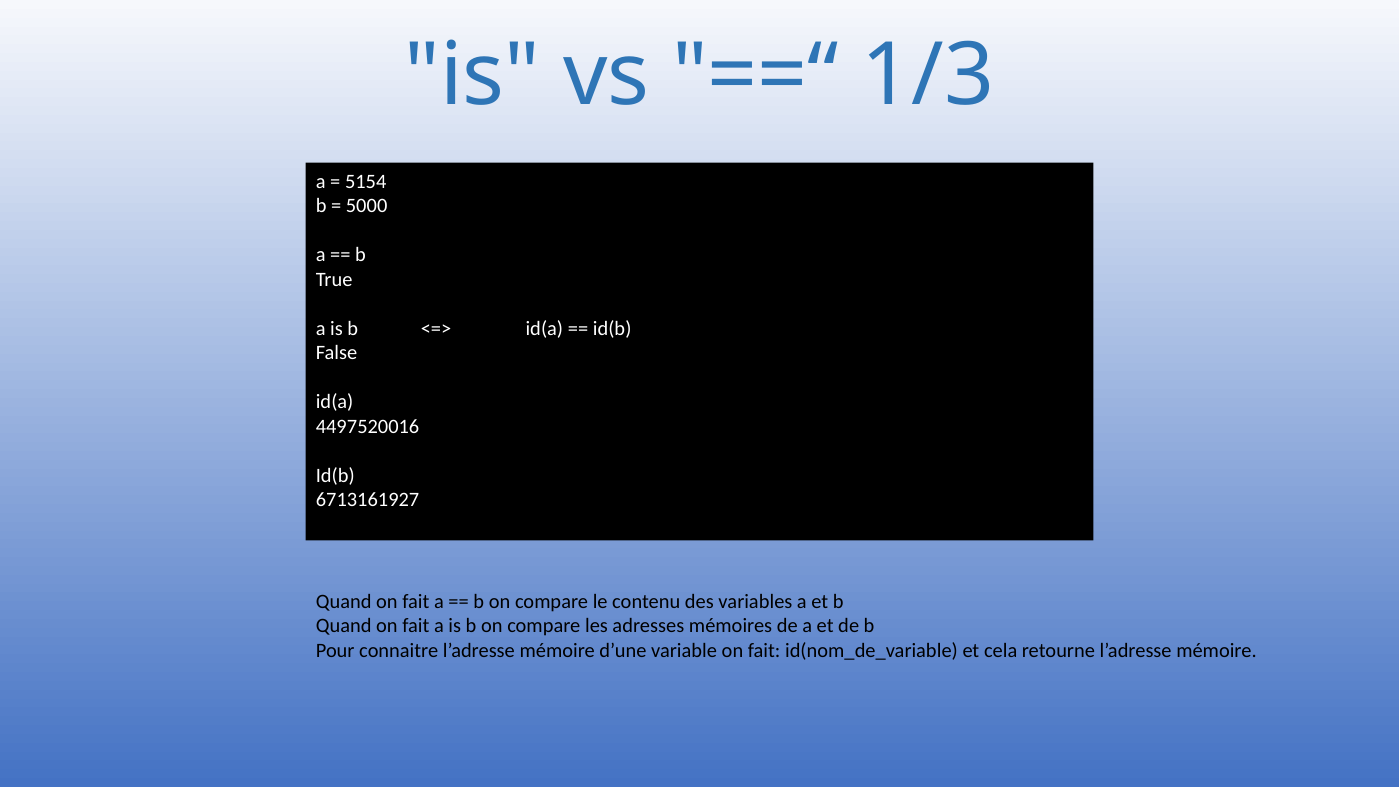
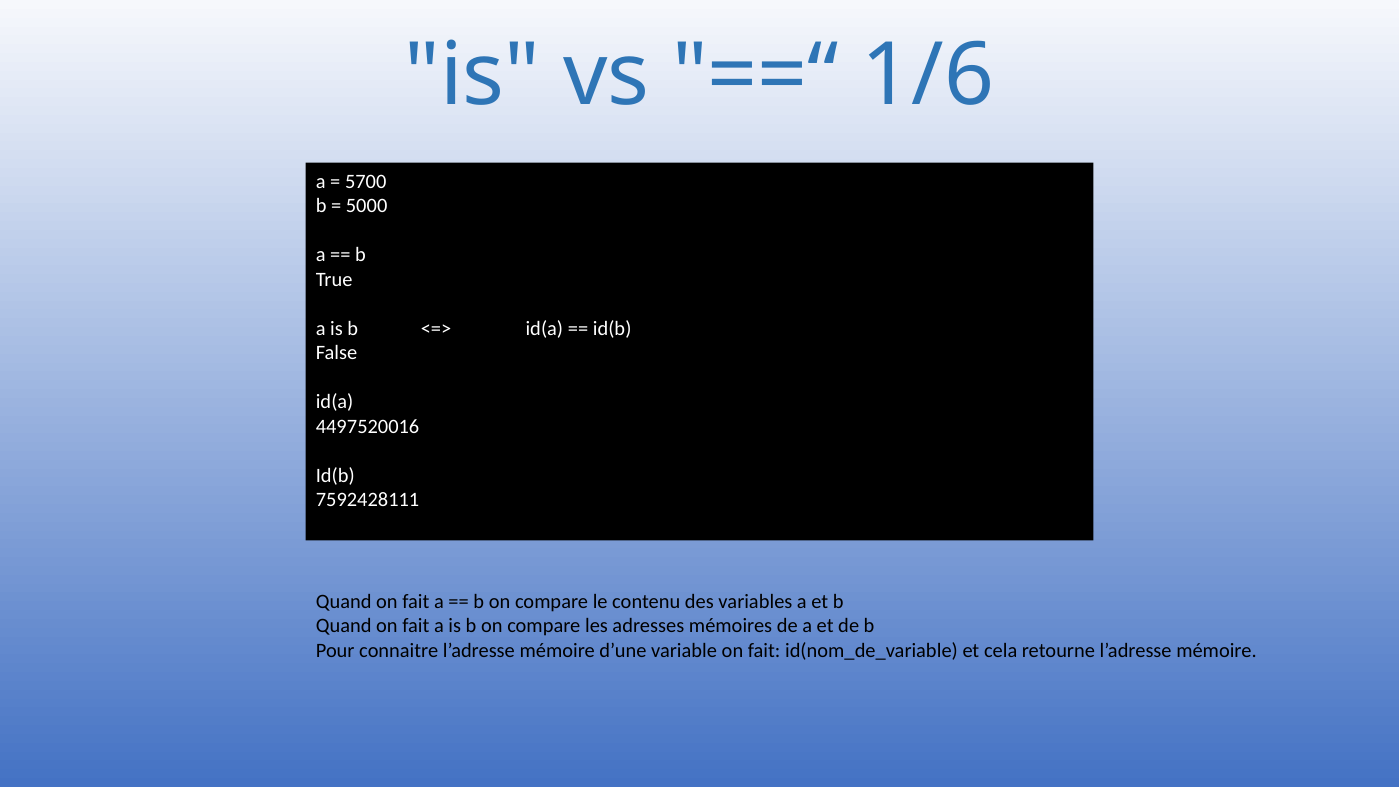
1/3: 1/3 -> 1/6
5154: 5154 -> 5700
6713161927: 6713161927 -> 7592428111
